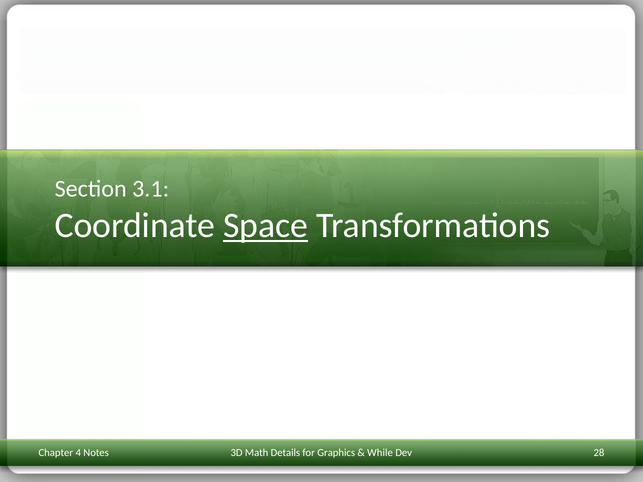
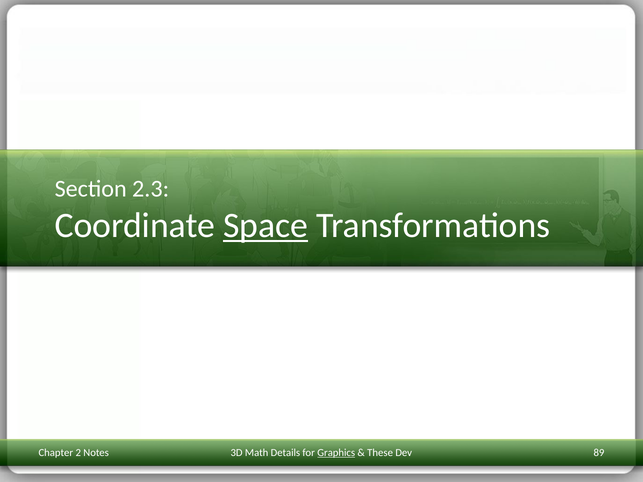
3.1: 3.1 -> 2.3
4: 4 -> 2
Graphics underline: none -> present
While: While -> These
28: 28 -> 89
